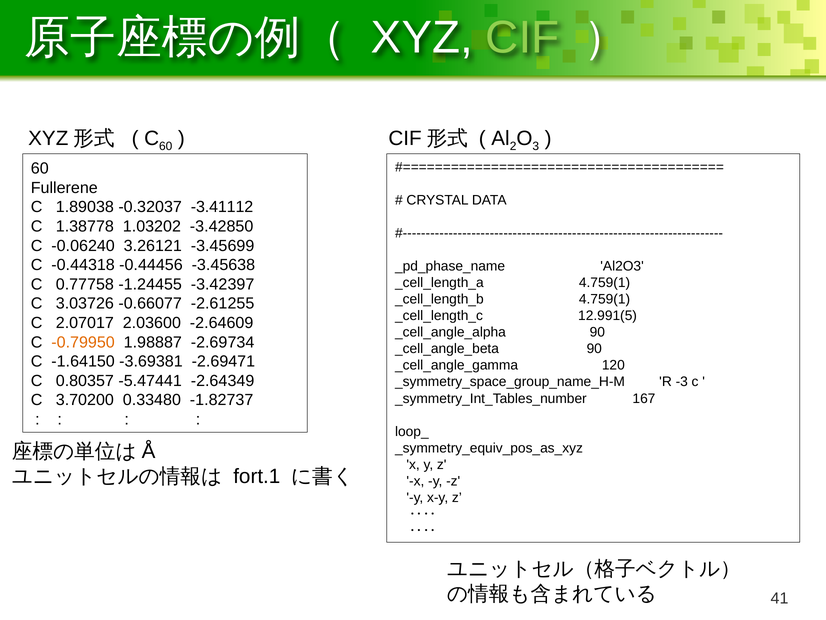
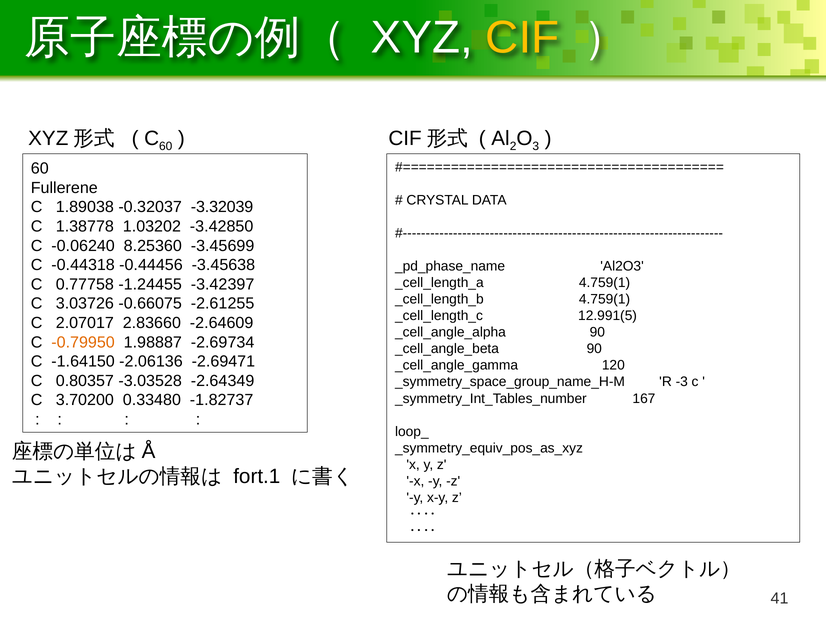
CIF colour: light green -> yellow
-3.41112: -3.41112 -> -3.32039
3.26121: 3.26121 -> 8.25360
-0.66077: -0.66077 -> -0.66075
2.03600: 2.03600 -> 2.83660
-3.69381: -3.69381 -> -2.06136
-5.47441: -5.47441 -> -3.03528
